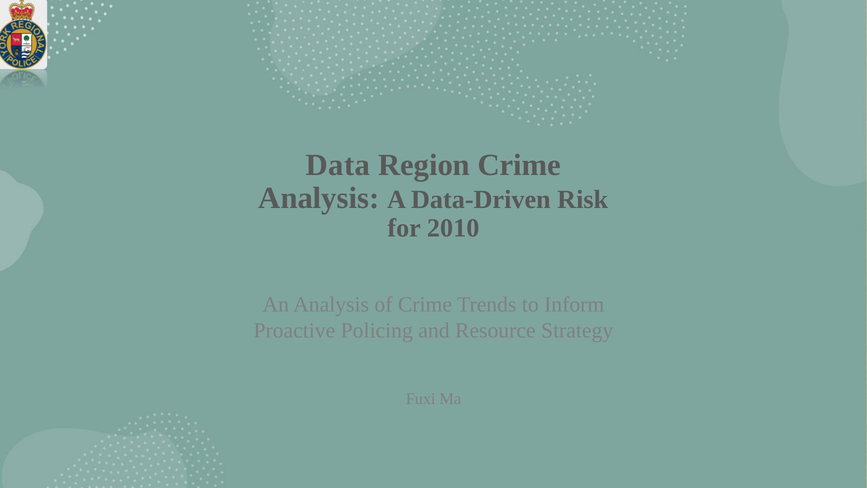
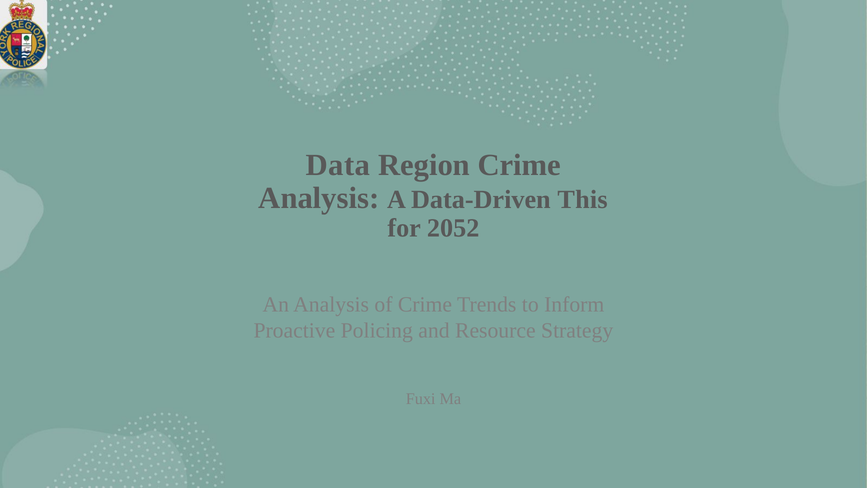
Risk: Risk -> This
2010: 2010 -> 2052
